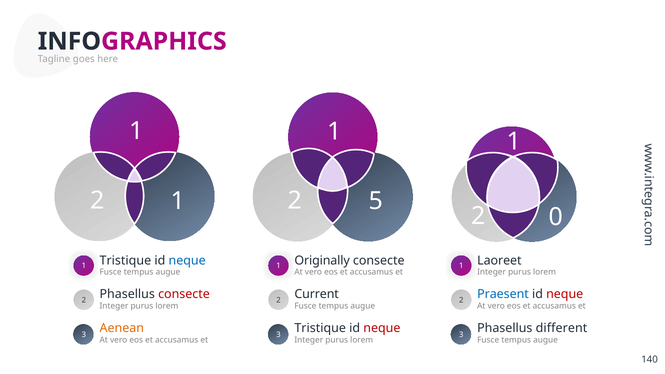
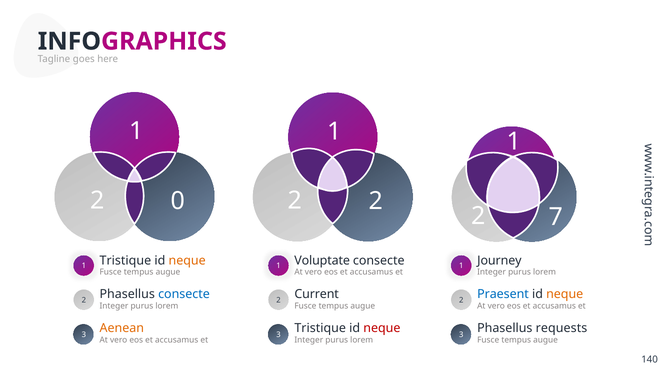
2 1: 1 -> 0
2 5: 5 -> 2
0: 0 -> 7
neque at (187, 261) colour: blue -> orange
Originally: Originally -> Voluptate
Laoreet: Laoreet -> Journey
consecte at (184, 294) colour: red -> blue
neque at (565, 294) colour: red -> orange
different: different -> requests
